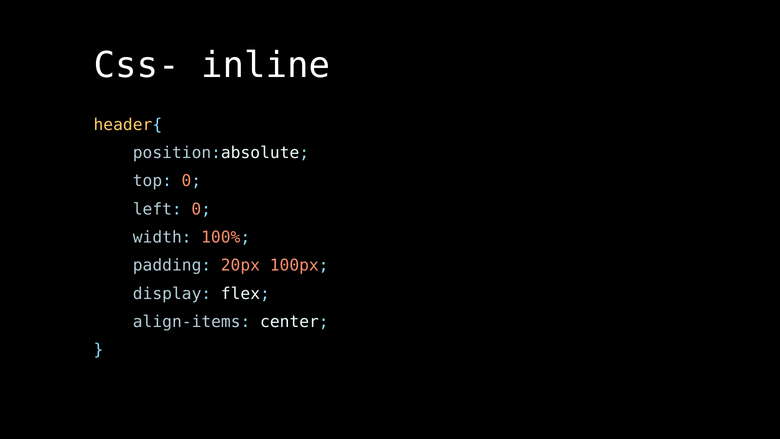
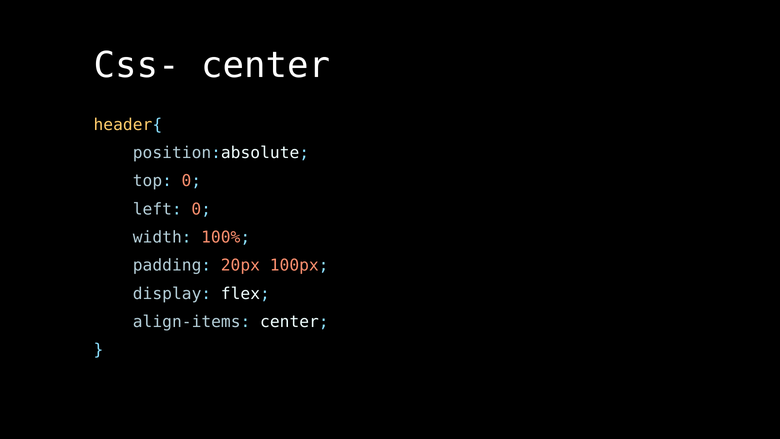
Css- inline: inline -> center
